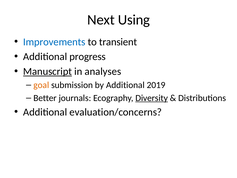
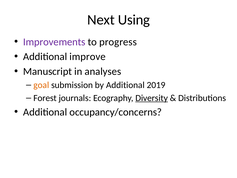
Improvements colour: blue -> purple
transient: transient -> progress
progress: progress -> improve
Manuscript underline: present -> none
Better: Better -> Forest
evaluation/concerns: evaluation/concerns -> occupancy/concerns
